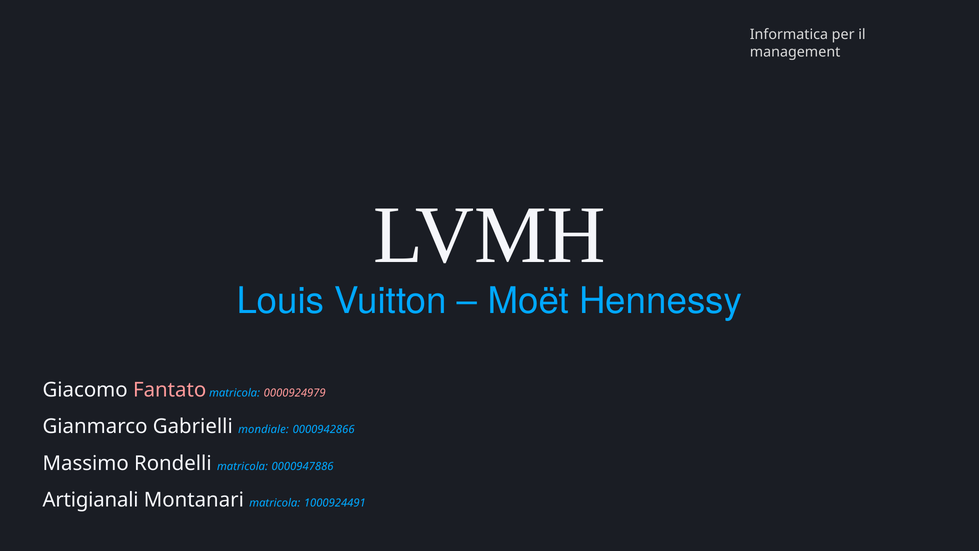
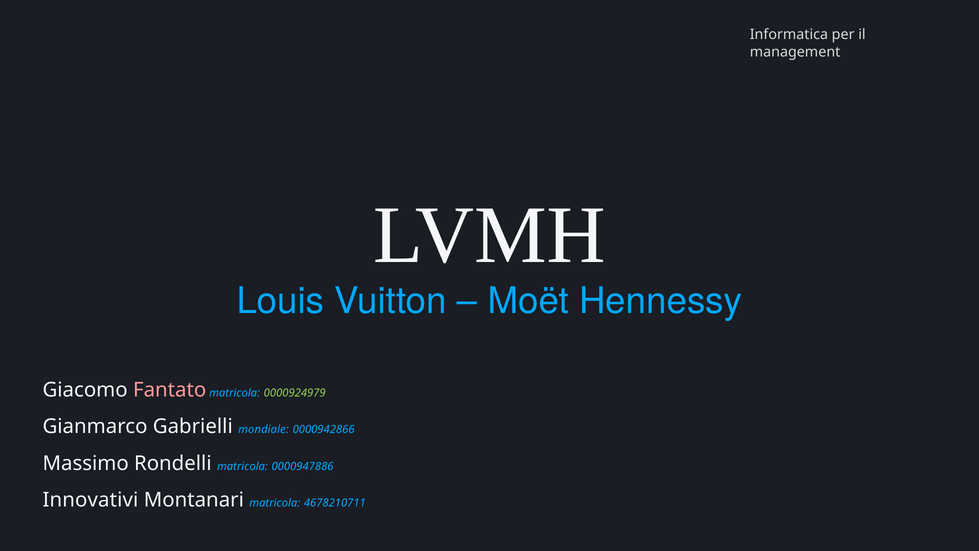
0000924979 colour: pink -> light green
Artigianali: Artigianali -> Innovativi
1000924491: 1000924491 -> 4678210711
